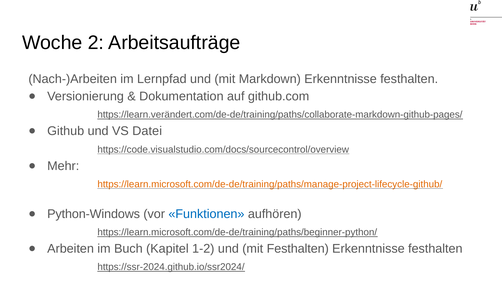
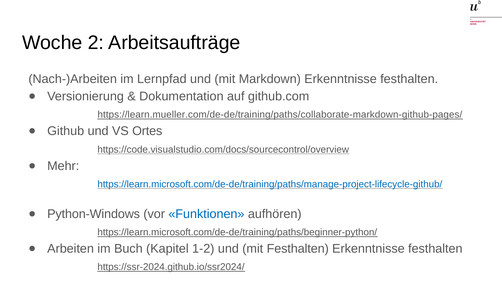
https://learn.verändert.com/de-de/training/paths/collaborate-markdown-github-pages/: https://learn.verändert.com/de-de/training/paths/collaborate-markdown-github-pages/ -> https://learn.mueller.com/de-de/training/paths/collaborate-markdown-github-pages/
Datei: Datei -> Ortes
https://learn.microsoft.com/de-de/training/paths/manage-project-lifecycle-github/ colour: orange -> blue
